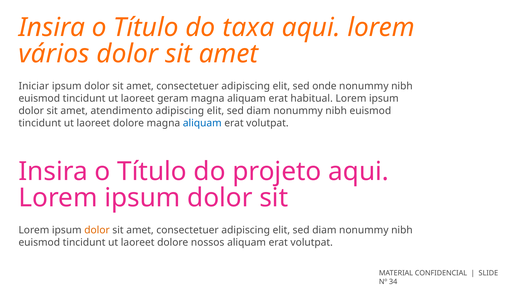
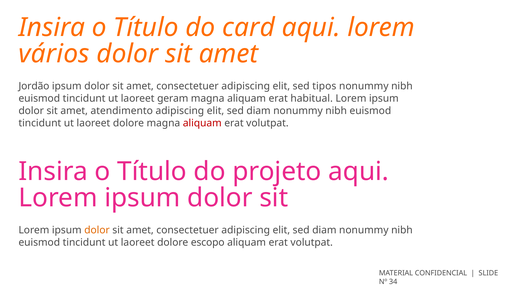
taxa: taxa -> card
Iniciar: Iniciar -> Jordão
onde: onde -> tipos
aliquam at (202, 123) colour: blue -> red
nossos: nossos -> escopo
